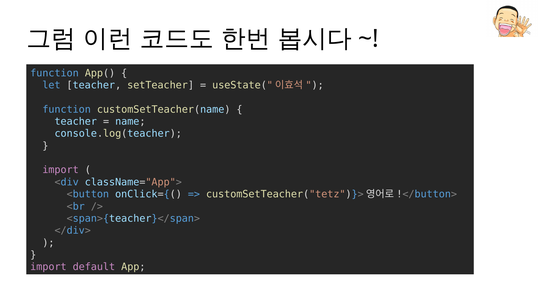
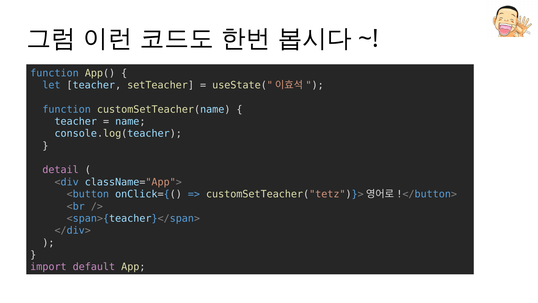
import at (61, 170): import -> detail
